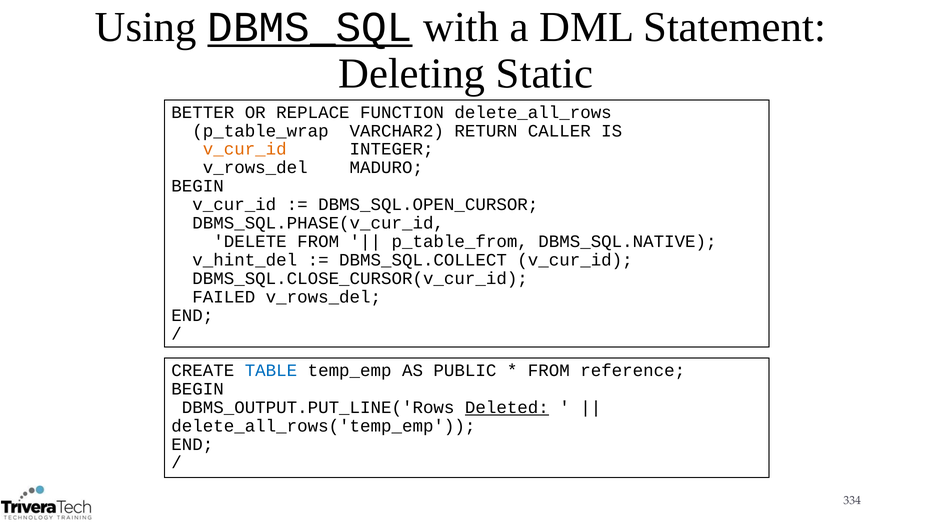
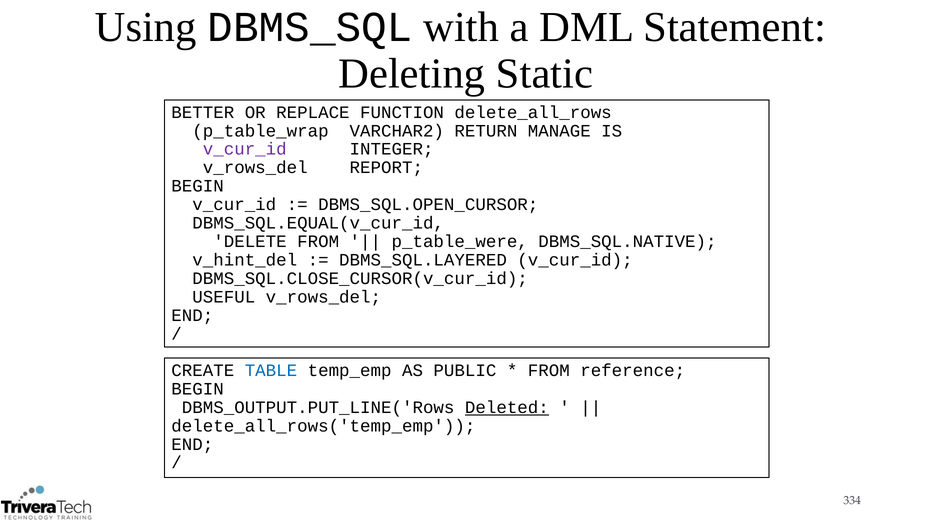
DBMS_SQL underline: present -> none
CALLER: CALLER -> MANAGE
v_cur_id at (245, 149) colour: orange -> purple
MADURO: MADURO -> REPORT
DBMS_SQL.PHASE(v_cur_id: DBMS_SQL.PHASE(v_cur_id -> DBMS_SQL.EQUAL(v_cur_id
p_table_from: p_table_from -> p_table_were
DBMS_SQL.COLLECT: DBMS_SQL.COLLECT -> DBMS_SQL.LAYERED
FAILED: FAILED -> USEFUL
